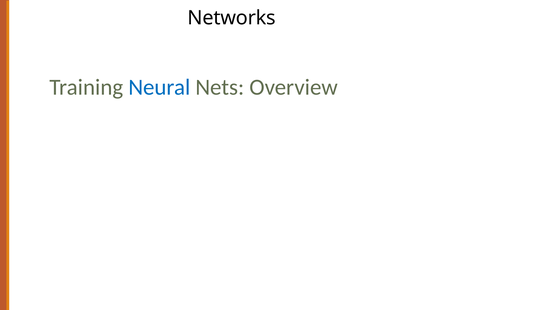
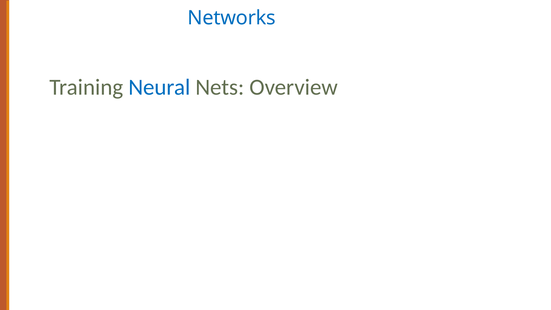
Networks colour: black -> blue
